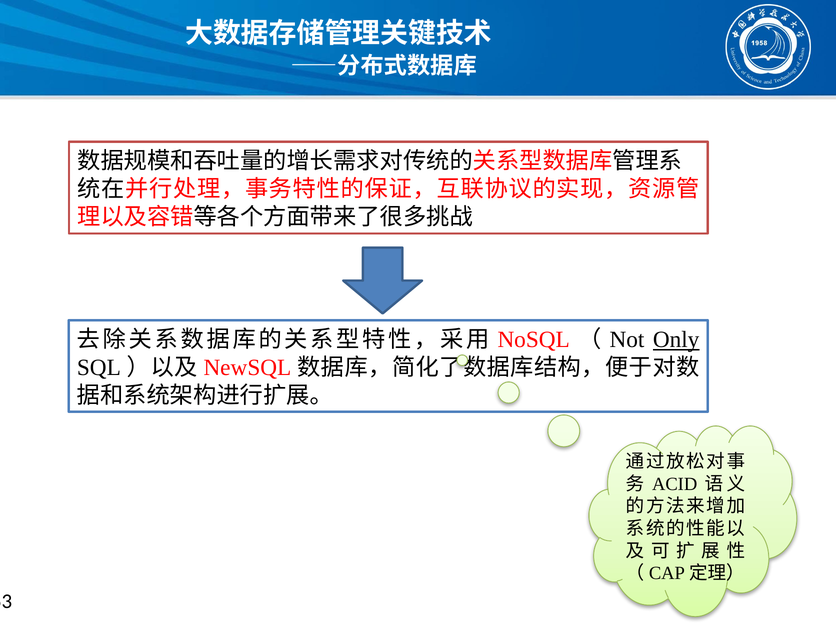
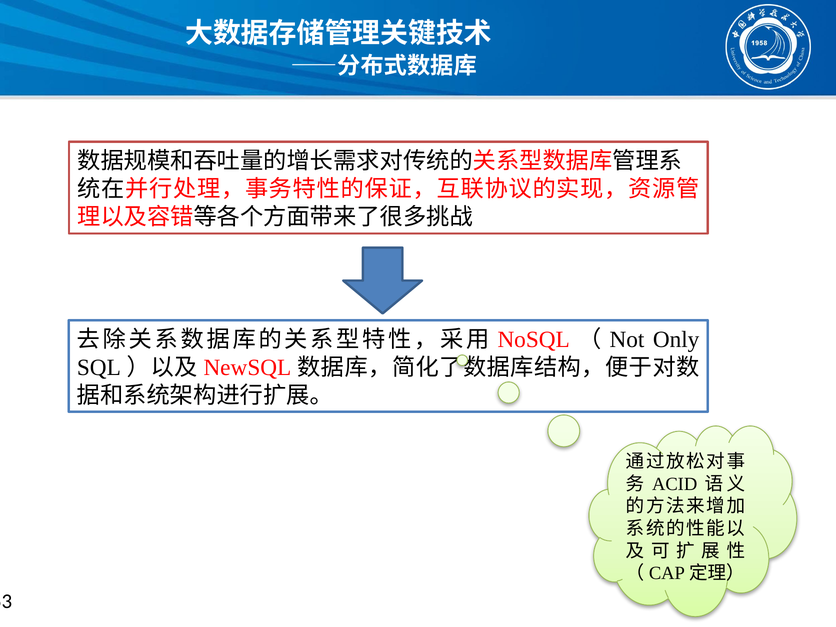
Only underline: present -> none
